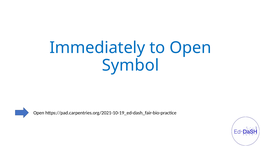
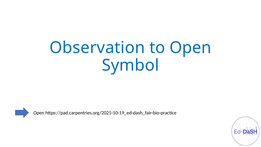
Immediately: Immediately -> Observation
